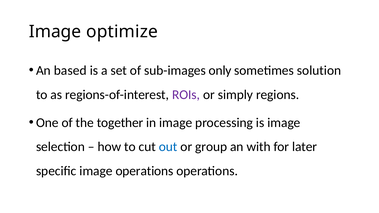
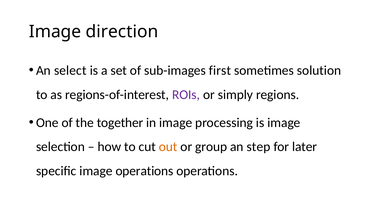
optimize: optimize -> direction
based: based -> select
only: only -> first
out colour: blue -> orange
with: with -> step
